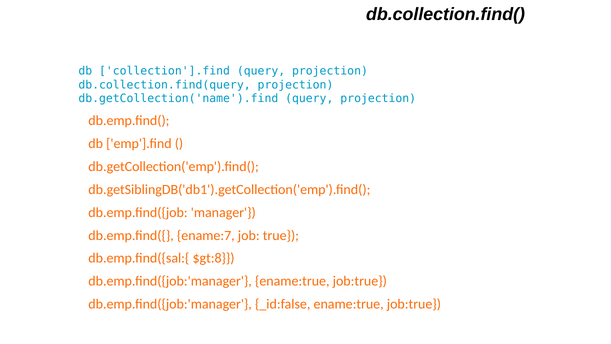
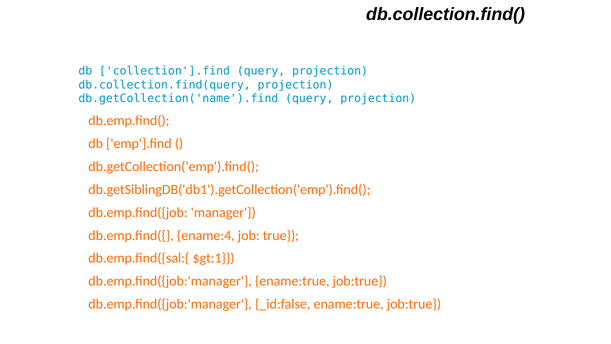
ename:7: ename:7 -> ename:4
$gt:8: $gt:8 -> $gt:1
